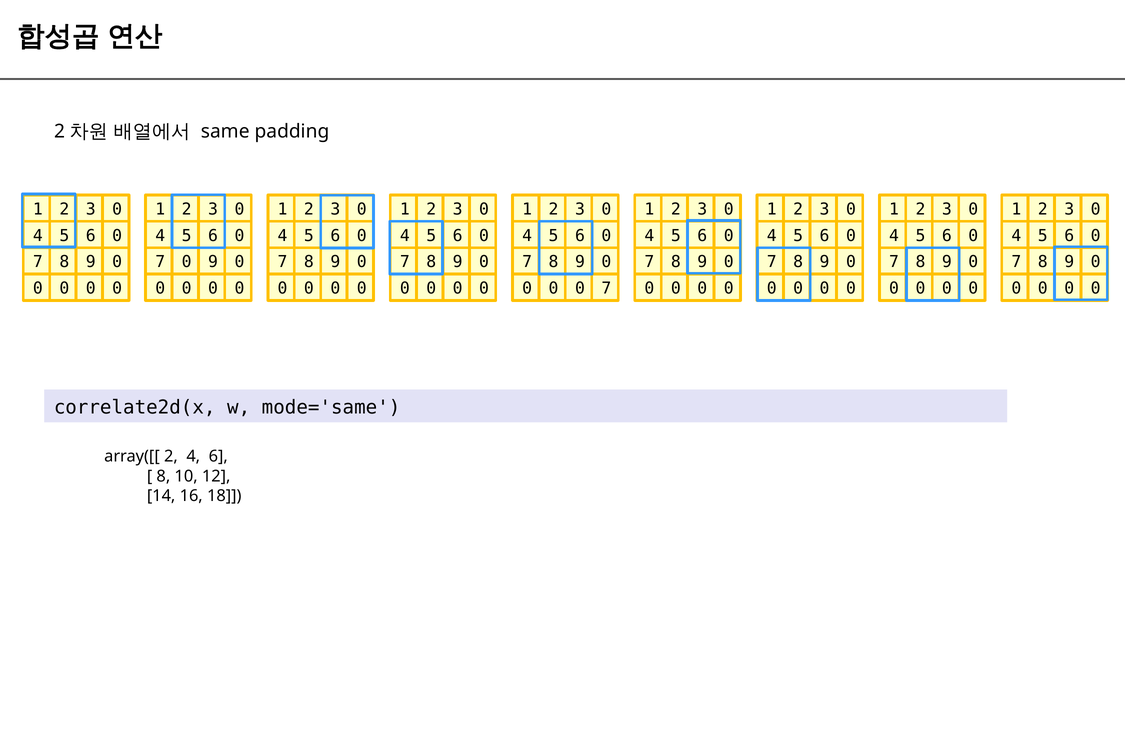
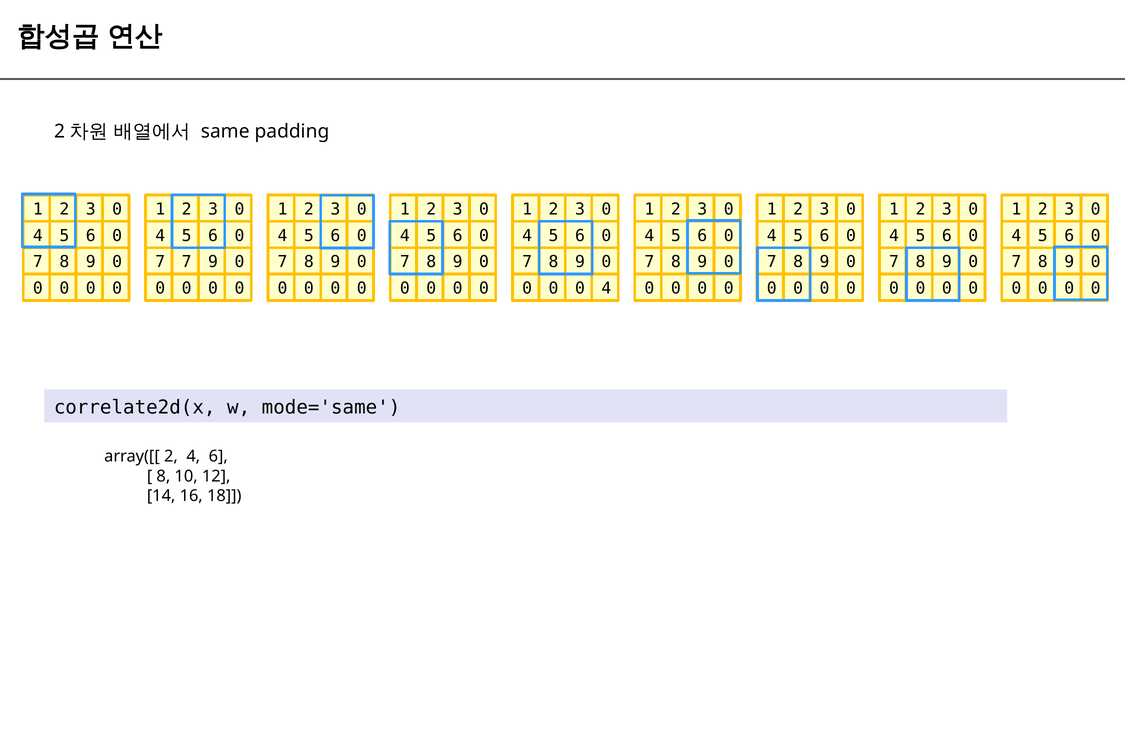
7 0: 0 -> 7
0 7: 7 -> 4
